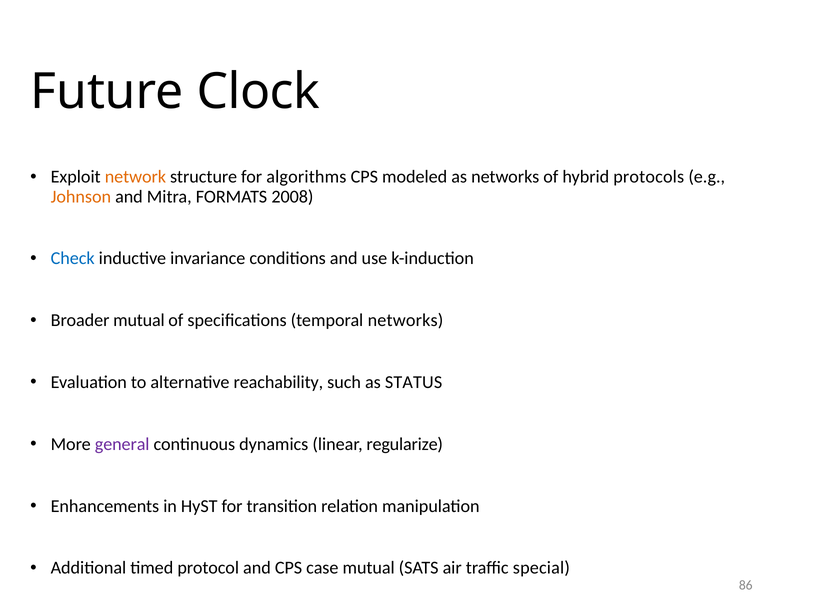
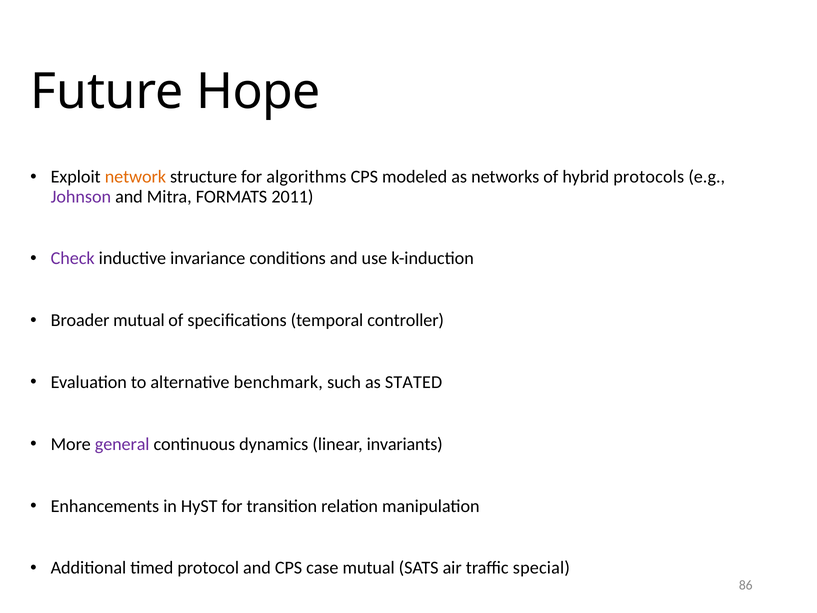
Clock: Clock -> Hope
Johnson colour: orange -> purple
2008: 2008 -> 2011
Check colour: blue -> purple
temporal networks: networks -> controller
reachability: reachability -> benchmark
STATUS: STATUS -> STATED
regularize: regularize -> invariants
